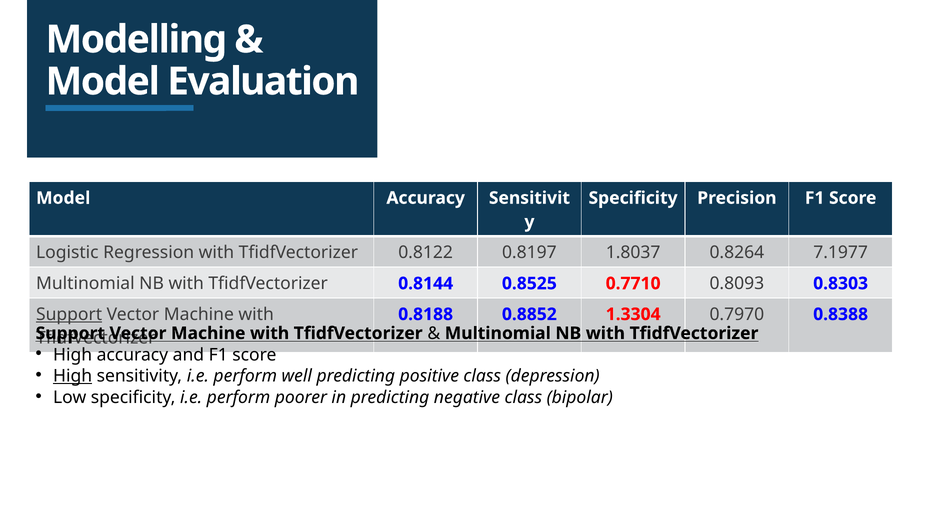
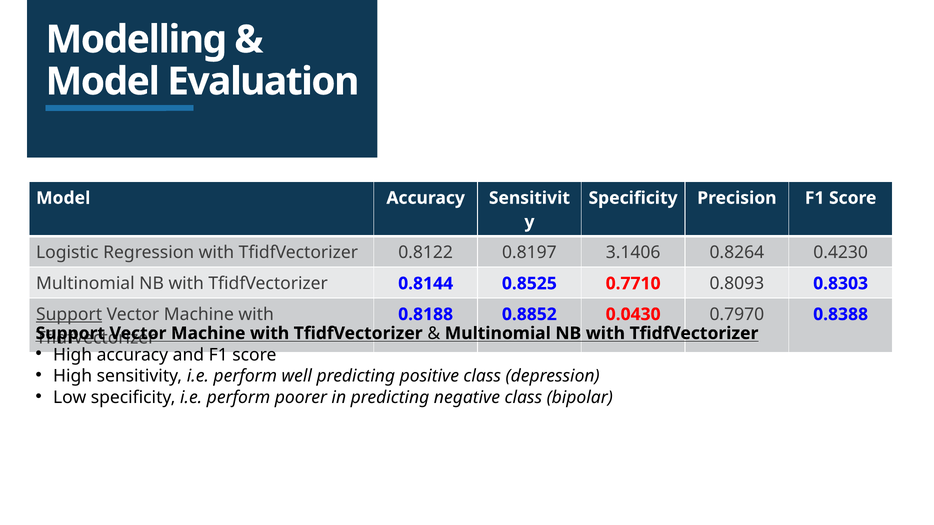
1.8037: 1.8037 -> 3.1406
7.1977: 7.1977 -> 0.4230
1.3304: 1.3304 -> 0.0430
High at (73, 376) underline: present -> none
